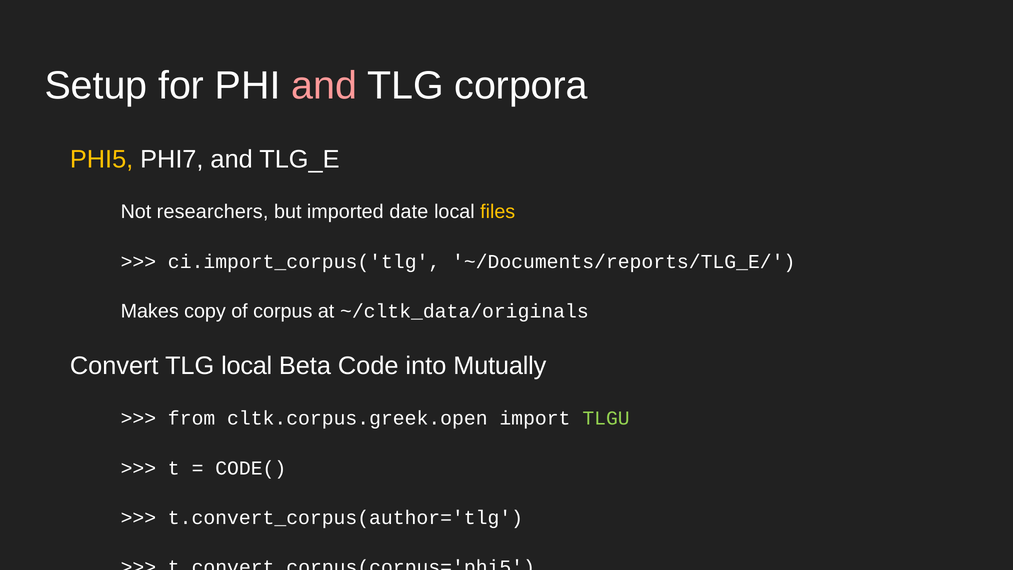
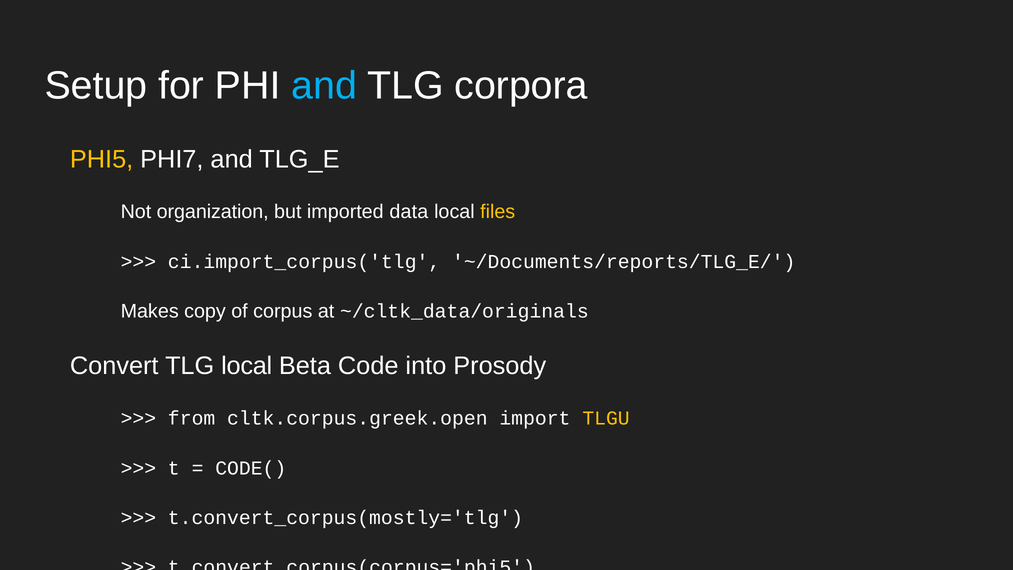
and at (324, 86) colour: pink -> light blue
researchers: researchers -> organization
date: date -> data
Mutually: Mutually -> Prosody
TLGU colour: light green -> yellow
t.convert_corpus(author='tlg: t.convert_corpus(author='tlg -> t.convert_corpus(mostly='tlg
